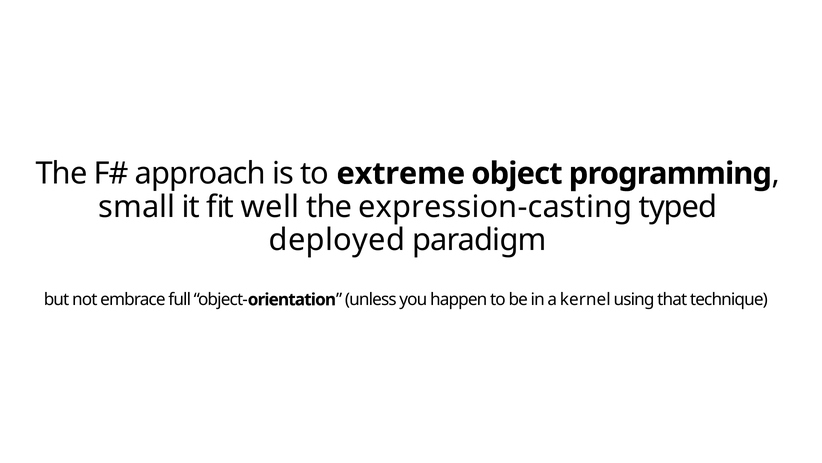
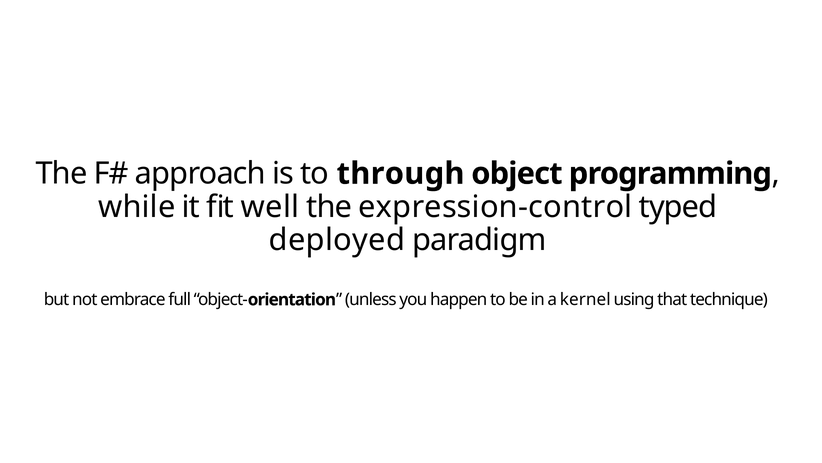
extreme: extreme -> through
small: small -> while
expression-casting: expression-casting -> expression-control
